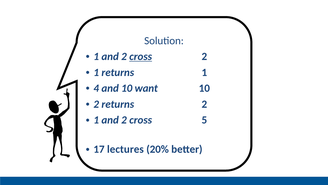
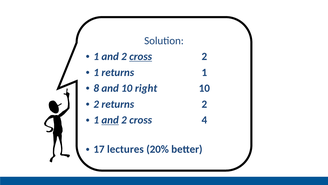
4: 4 -> 8
want: want -> right
and at (110, 120) underline: none -> present
5: 5 -> 4
